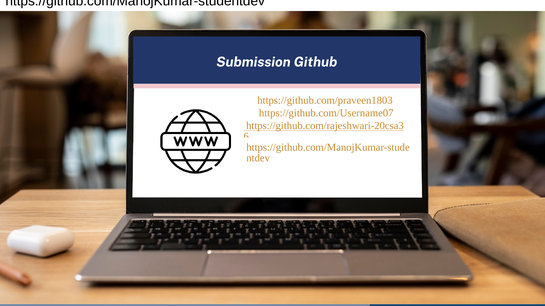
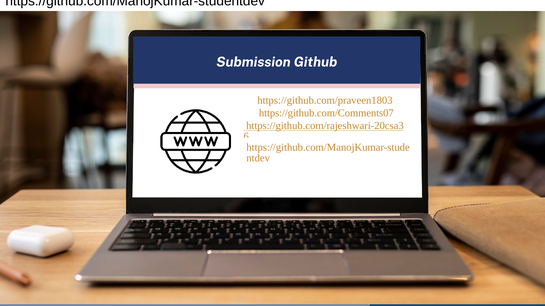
https://github.com/Username07: https://github.com/Username07 -> https://github.com/Comments07
